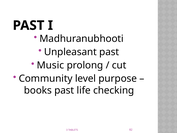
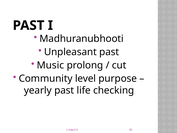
books: books -> yearly
